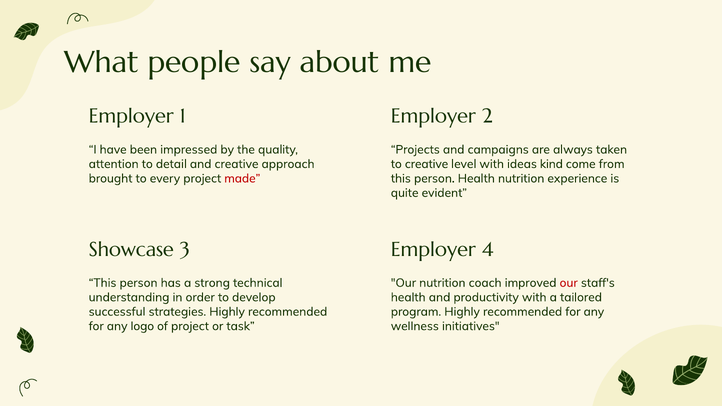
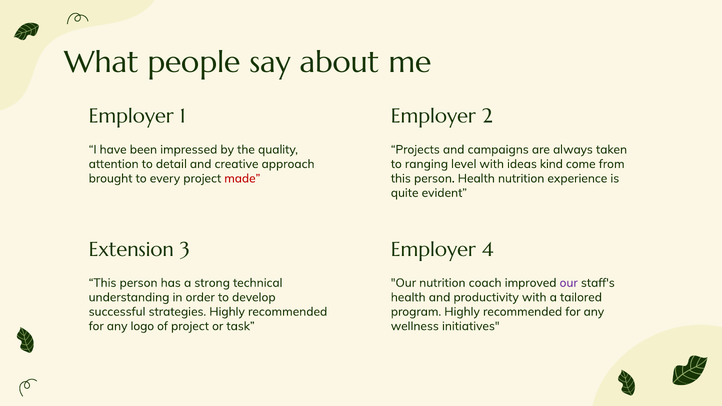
to creative: creative -> ranging
Showcase: Showcase -> Extension
our at (569, 283) colour: red -> purple
